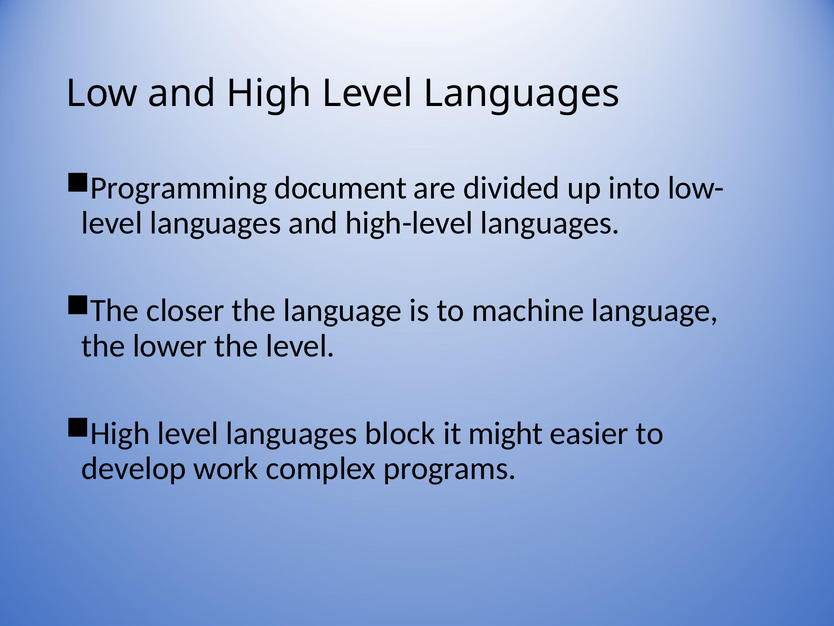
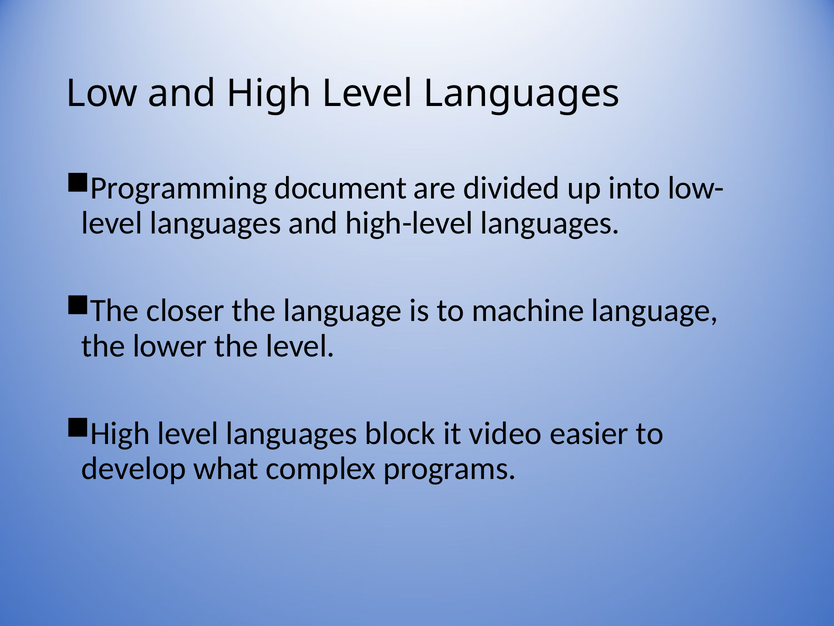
might: might -> video
work: work -> what
